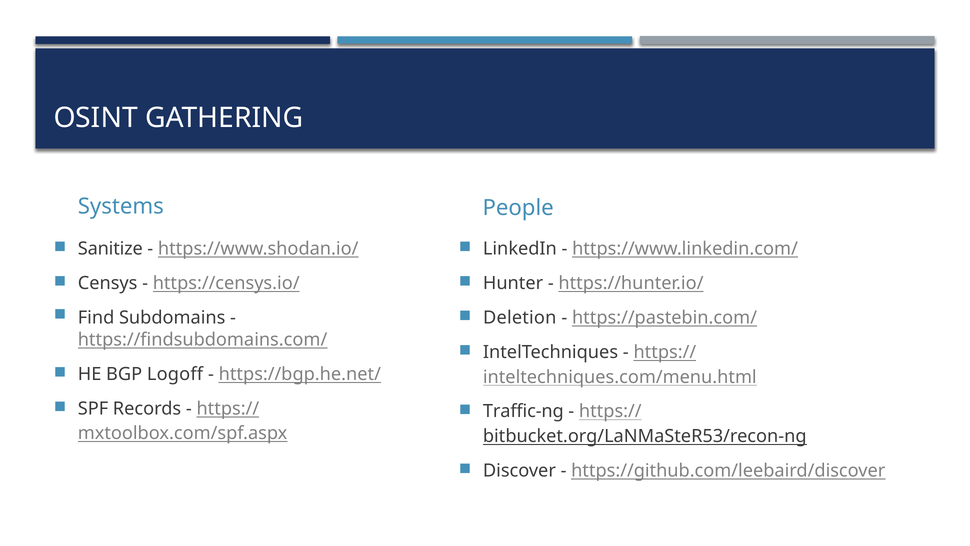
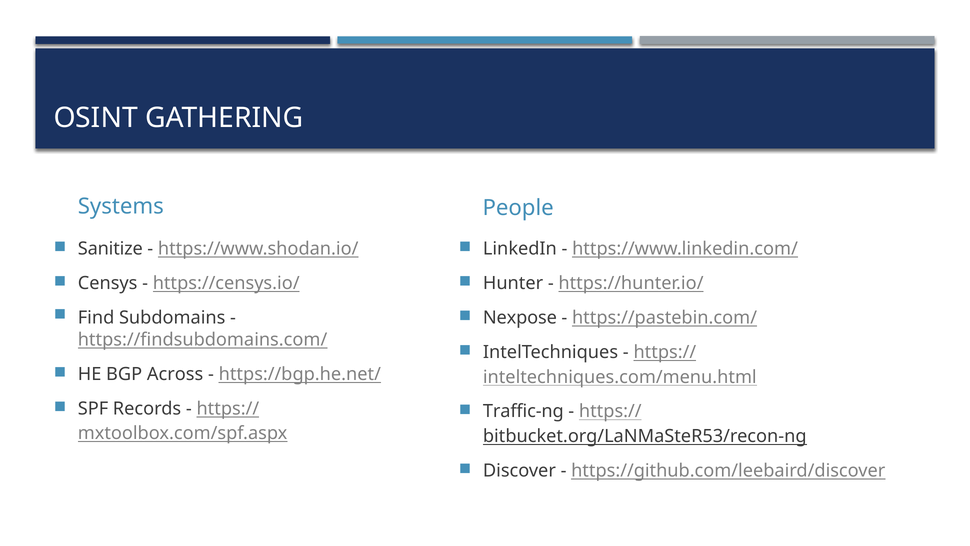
Deletion: Deletion -> Nexpose
Logoff: Logoff -> Across
